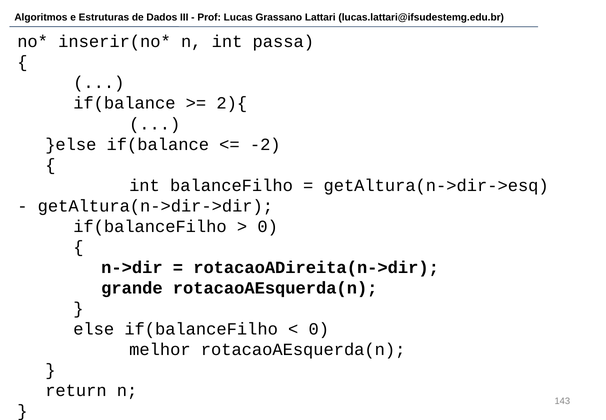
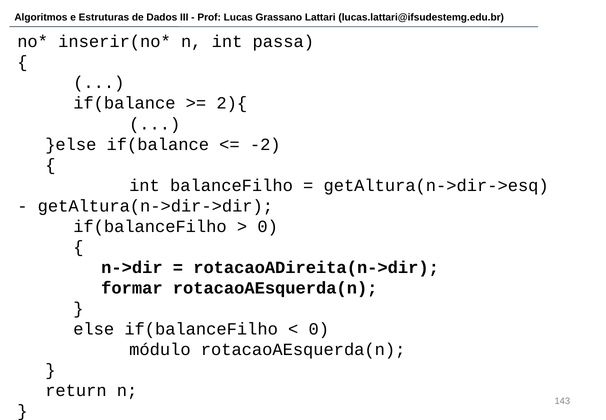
grande: grande -> formar
melhor: melhor -> módulo
